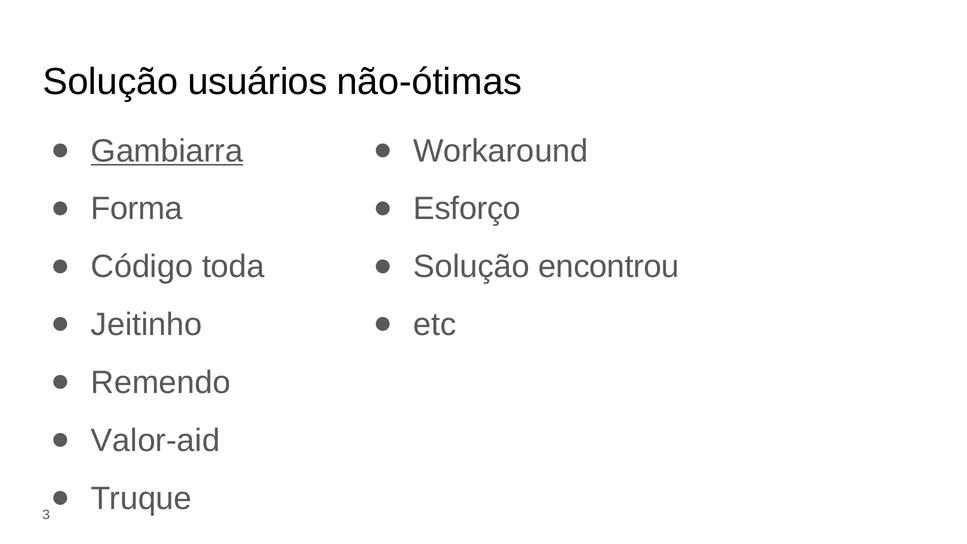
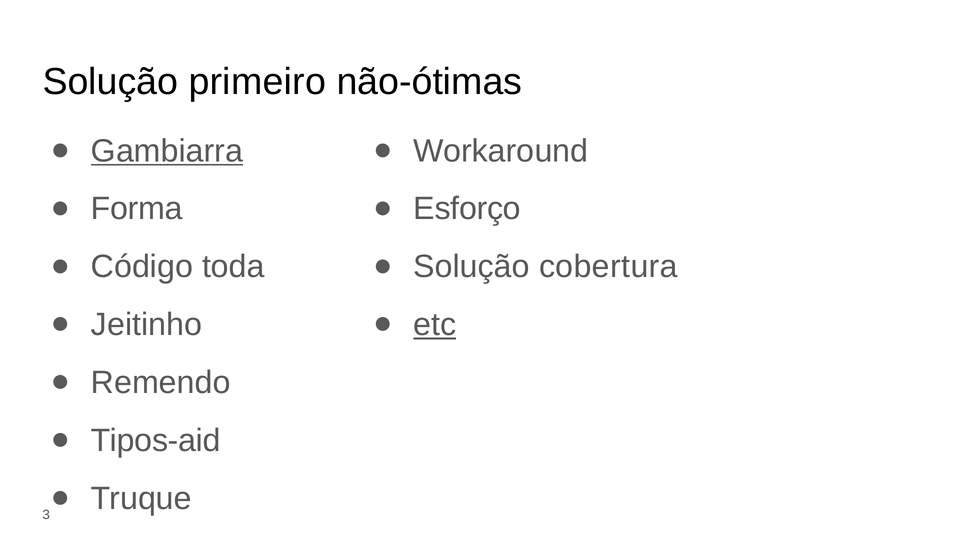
usuários: usuários -> primeiro
encontrou: encontrou -> cobertura
etc underline: none -> present
Valor-aid: Valor-aid -> Tipos-aid
